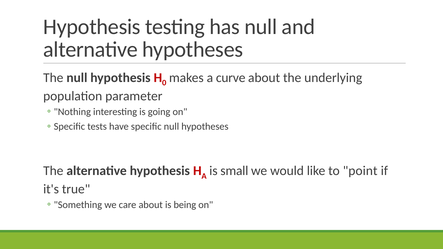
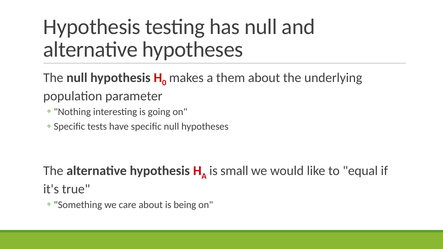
curve: curve -> them
point: point -> equal
